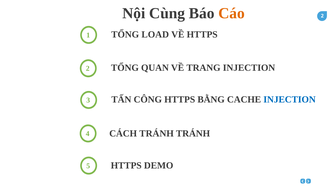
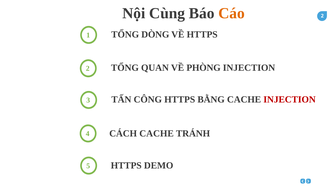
LOAD: LOAD -> DÒNG
TRANG: TRANG -> PHÒNG
INJECTION at (290, 99) colour: blue -> red
CÁCH TRÁNH: TRÁNH -> CACHE
